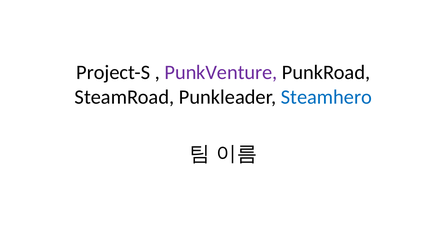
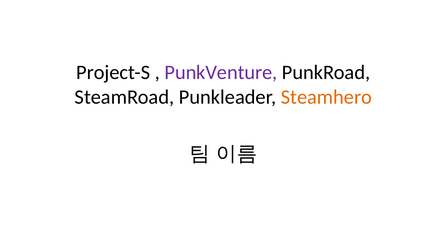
Steamhero colour: blue -> orange
